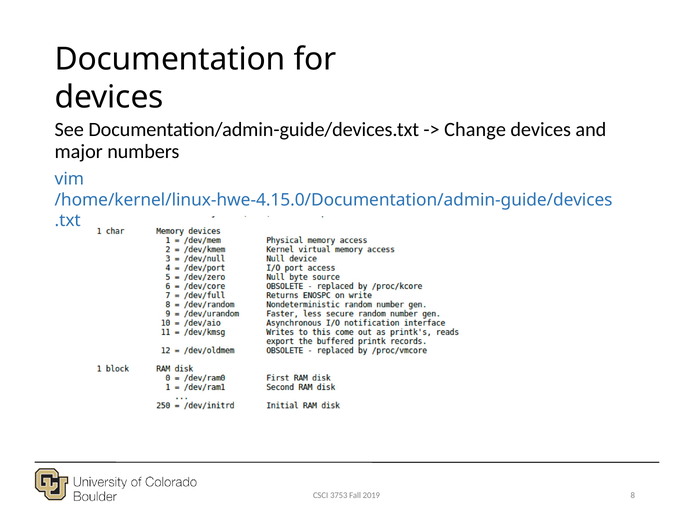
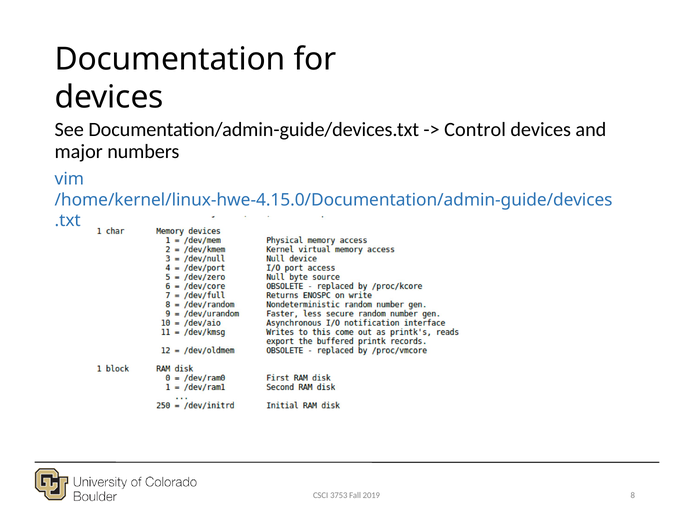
Change: Change -> Control
